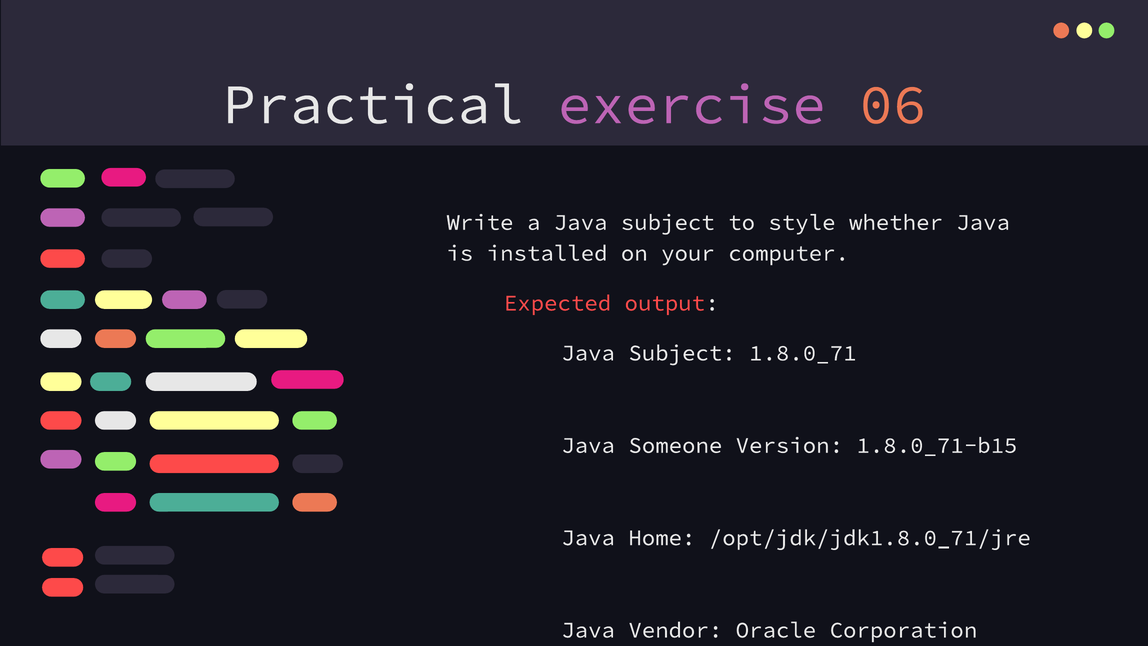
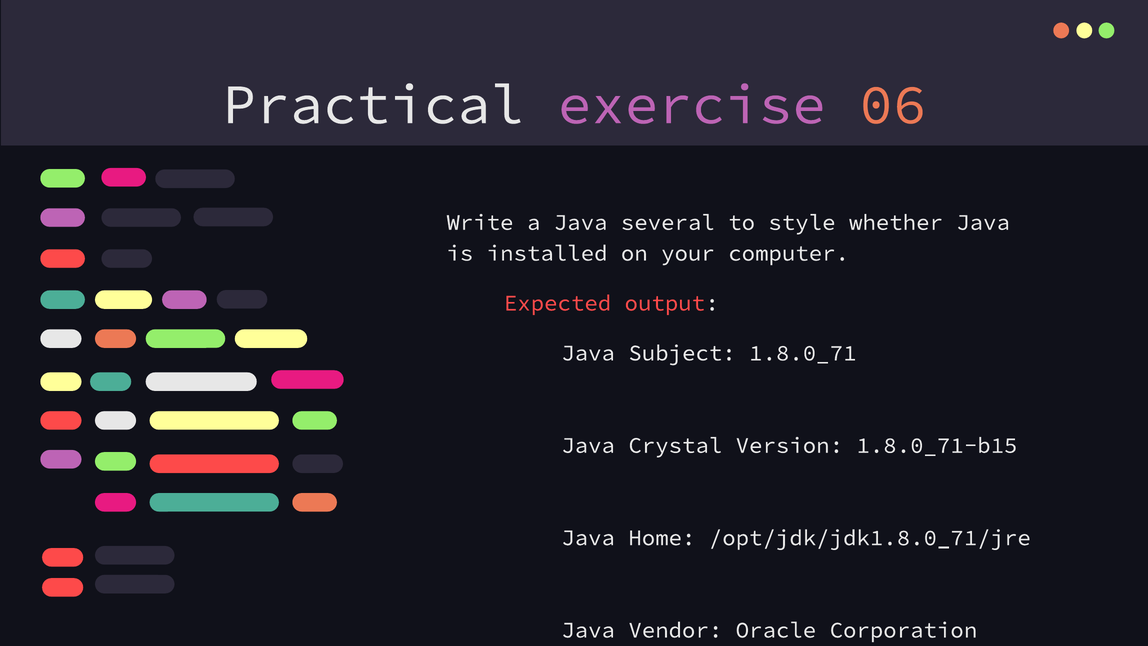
a Java subject: subject -> several
Someone: Someone -> Crystal
